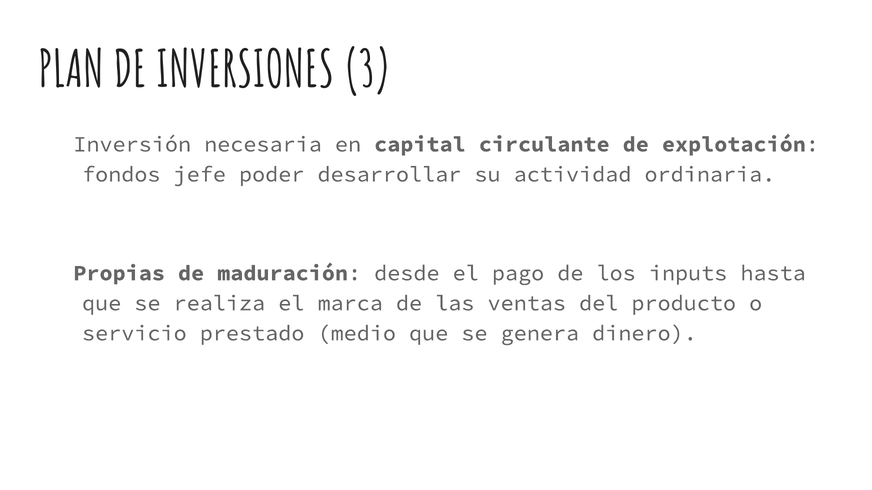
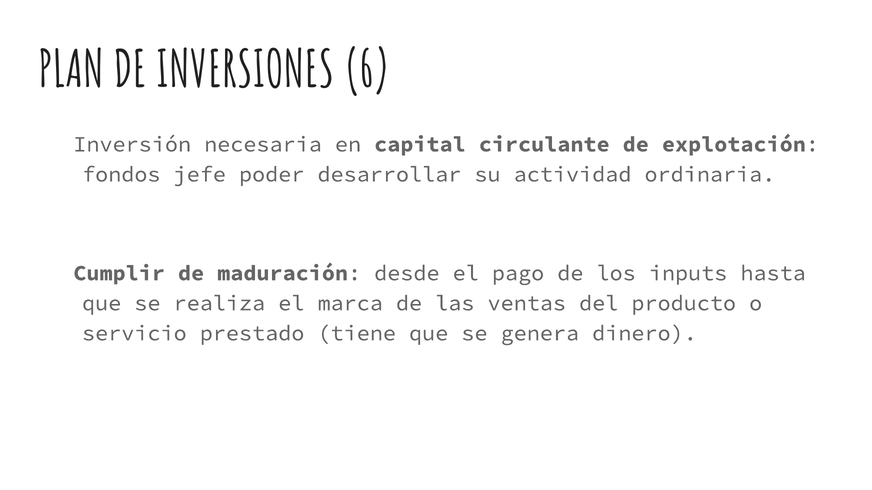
3: 3 -> 6
Propias: Propias -> Cumplir
medio: medio -> tiene
